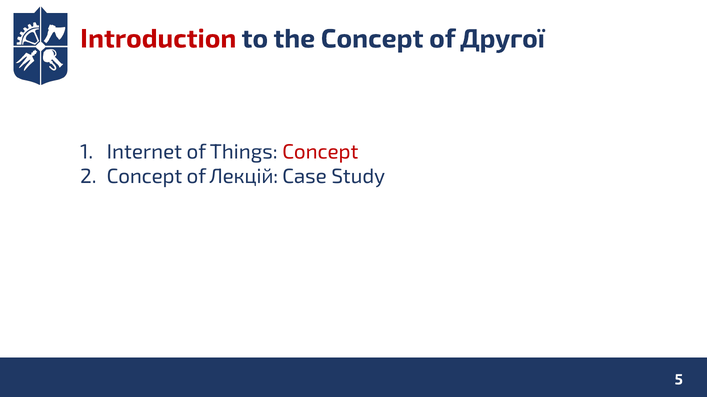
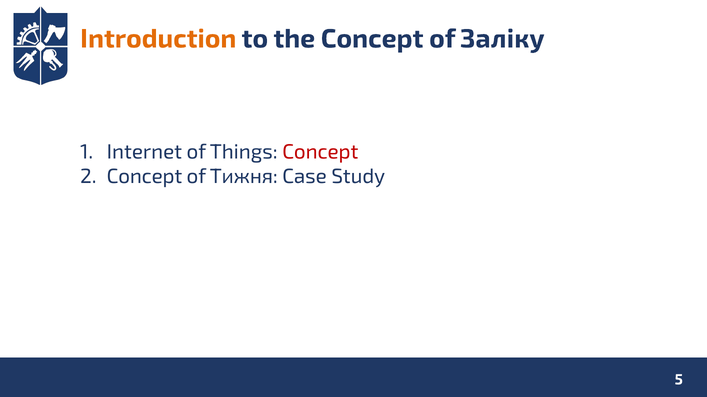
Introduction colour: red -> orange
Другої: Другої -> Заліку
Лекцій: Лекцій -> Тижня
